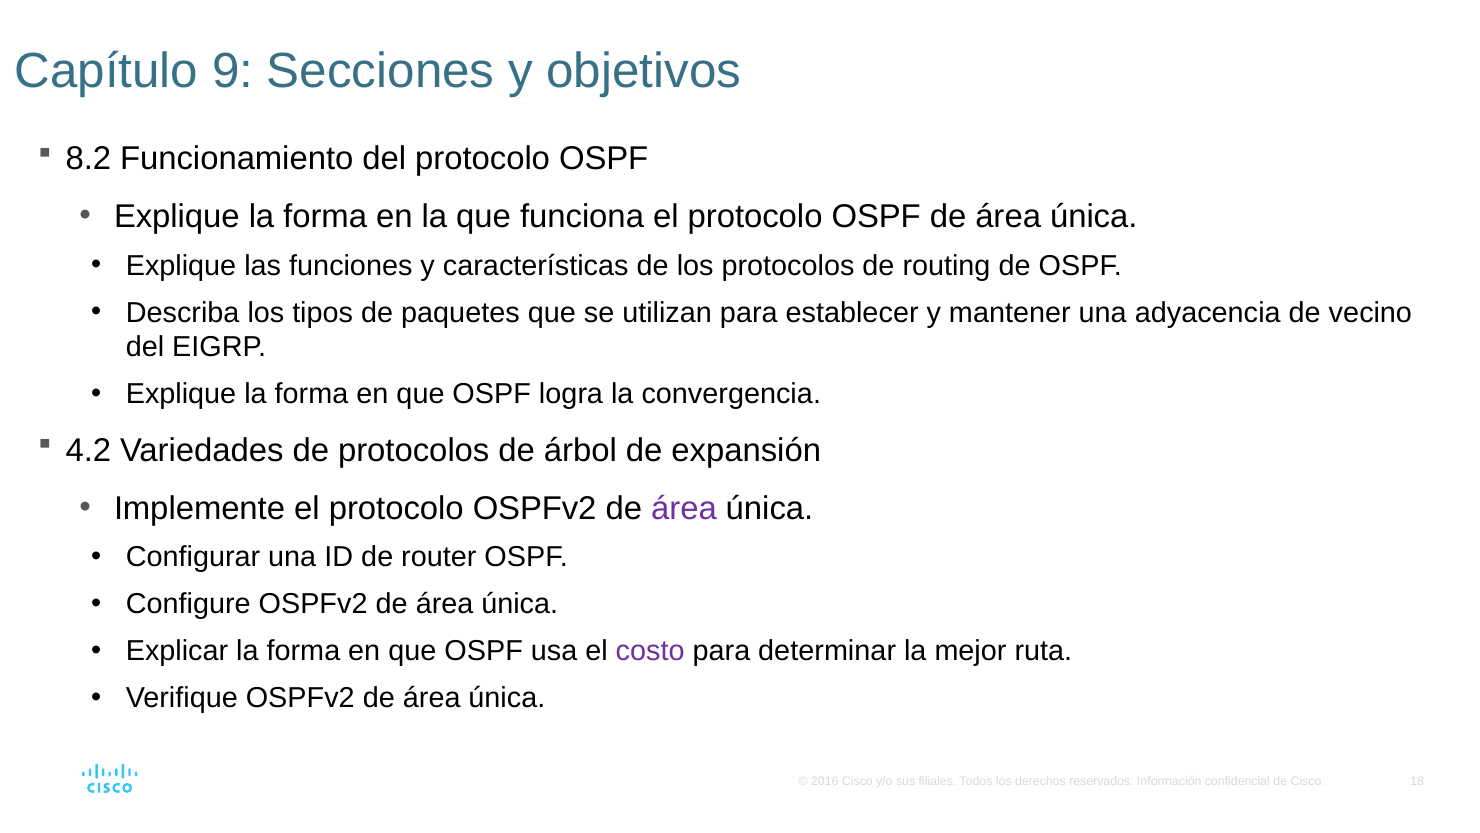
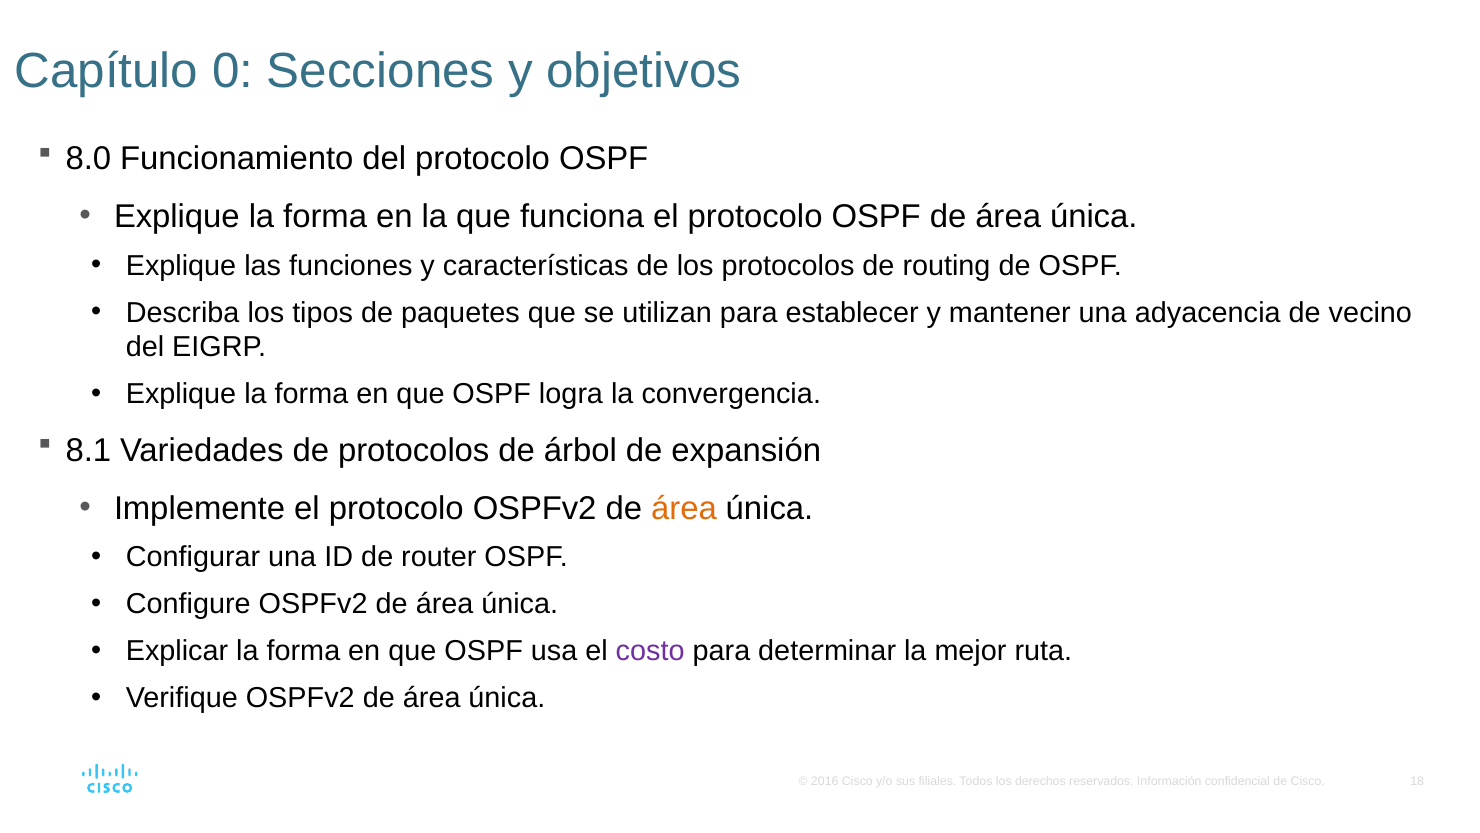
9: 9 -> 0
8.2: 8.2 -> 8.0
4.2: 4.2 -> 8.1
área at (684, 508) colour: purple -> orange
